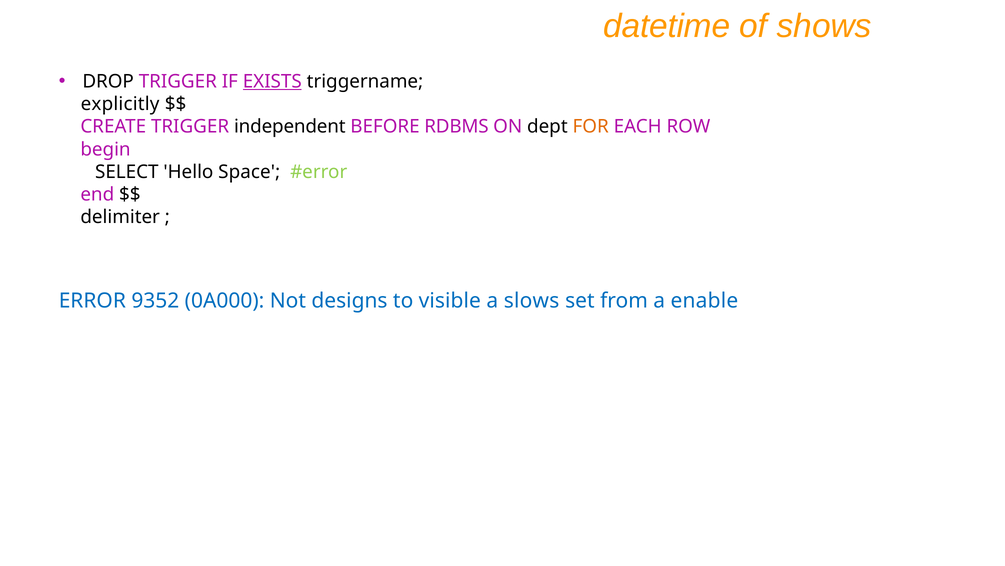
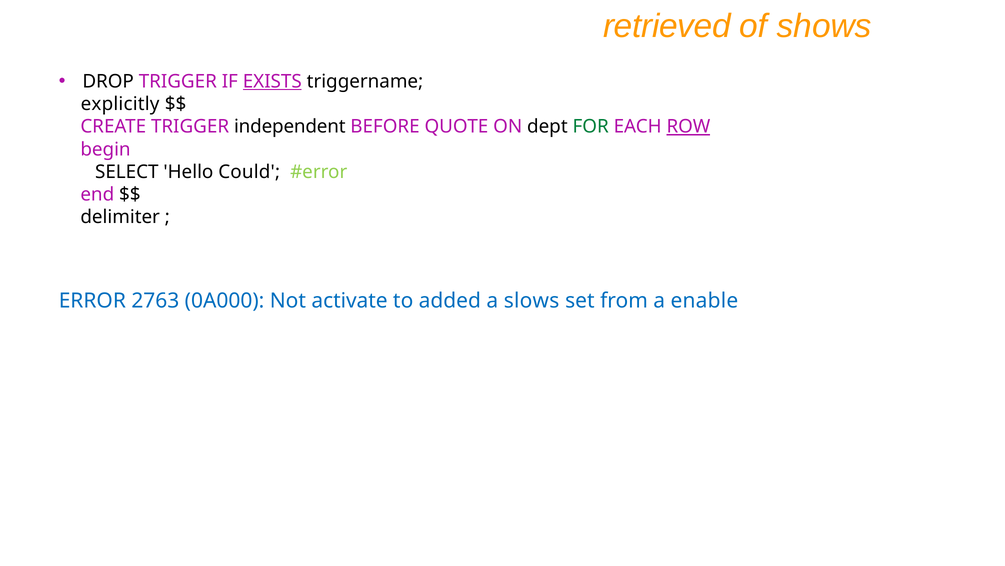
datetime: datetime -> retrieved
RDBMS: RDBMS -> QUOTE
FOR colour: orange -> green
ROW underline: none -> present
Space: Space -> Could
9352: 9352 -> 2763
designs: designs -> activate
visible: visible -> added
